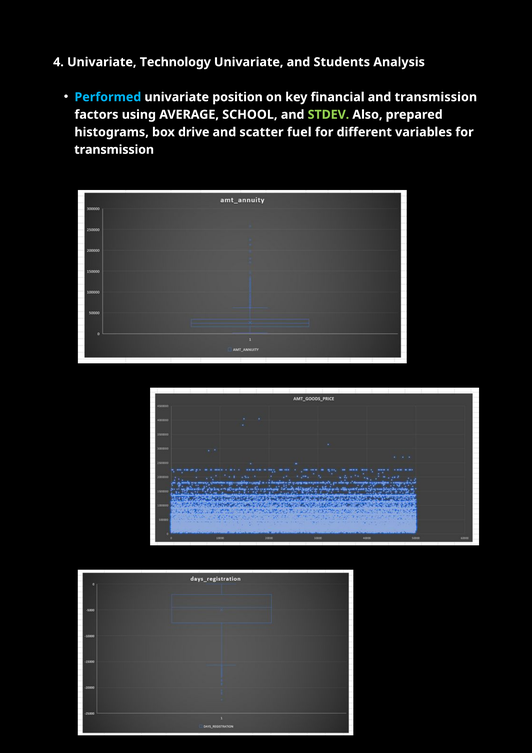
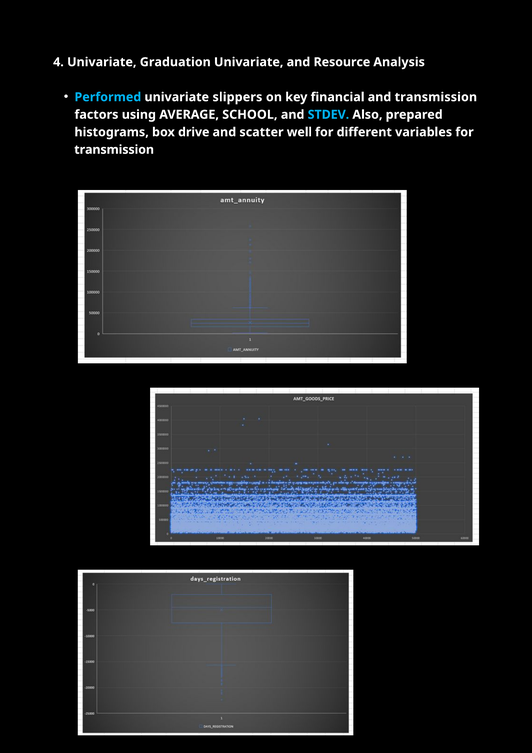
Technology: Technology -> Graduation
Students: Students -> Resource
position: position -> slippers
STDEV colour: light green -> light blue
fuel: fuel -> well
